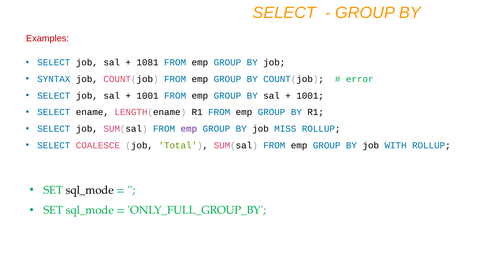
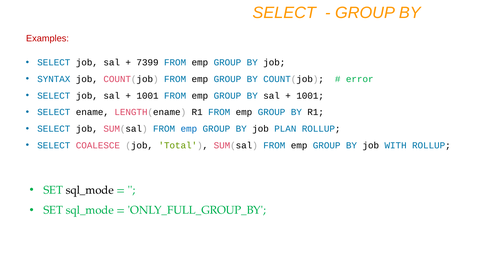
1081: 1081 -> 7399
emp at (189, 129) colour: purple -> blue
MISS: MISS -> PLAN
